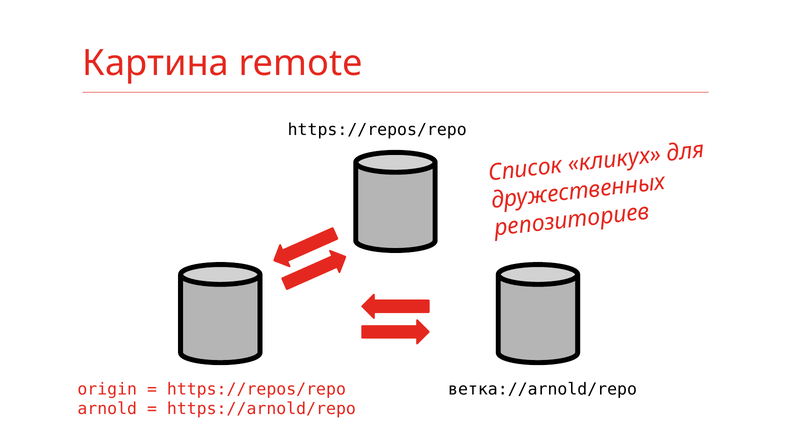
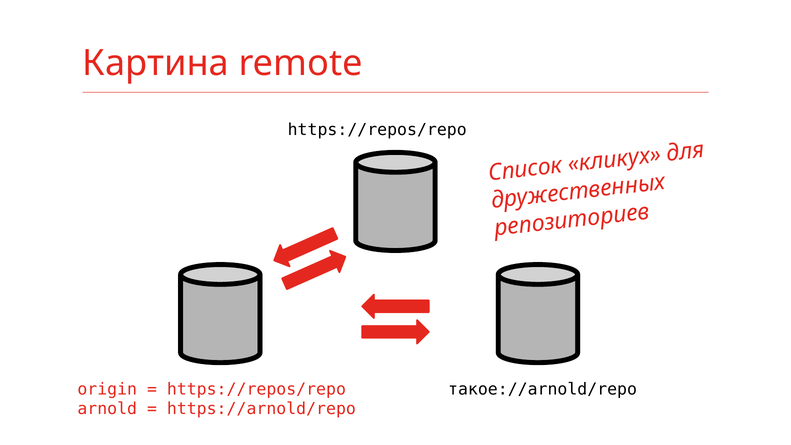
ветка://arnold/repo: ветка://arnold/repo -> такое://arnold/repo
